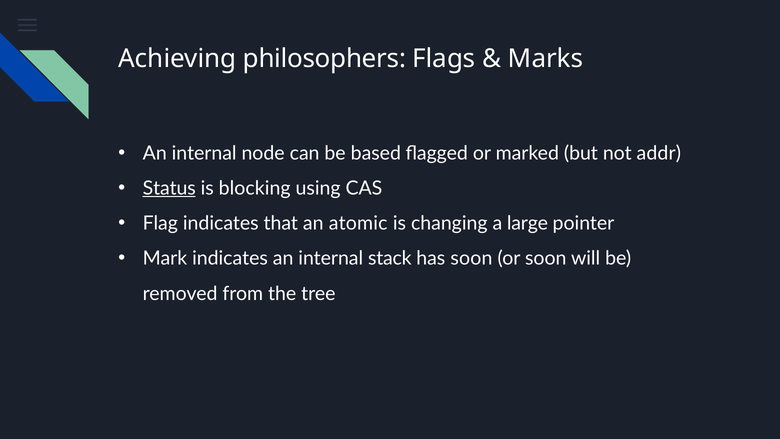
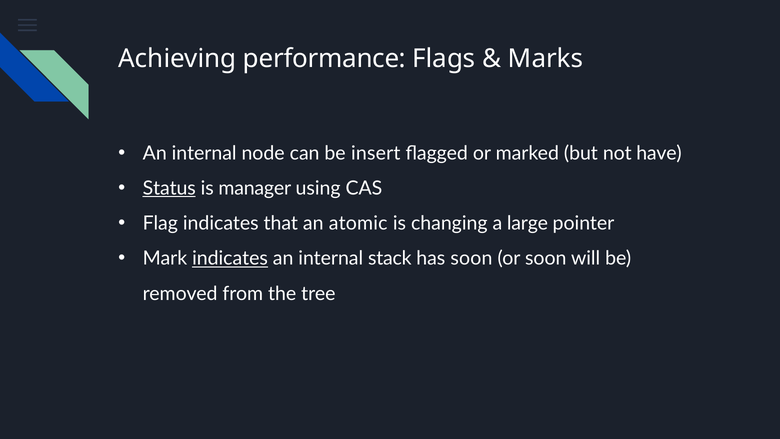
philosophers: philosophers -> performance
based: based -> insert
addr: addr -> have
blocking: blocking -> manager
indicates at (230, 258) underline: none -> present
